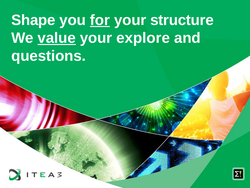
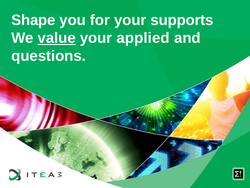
for underline: present -> none
structure: structure -> supports
explore: explore -> applied
